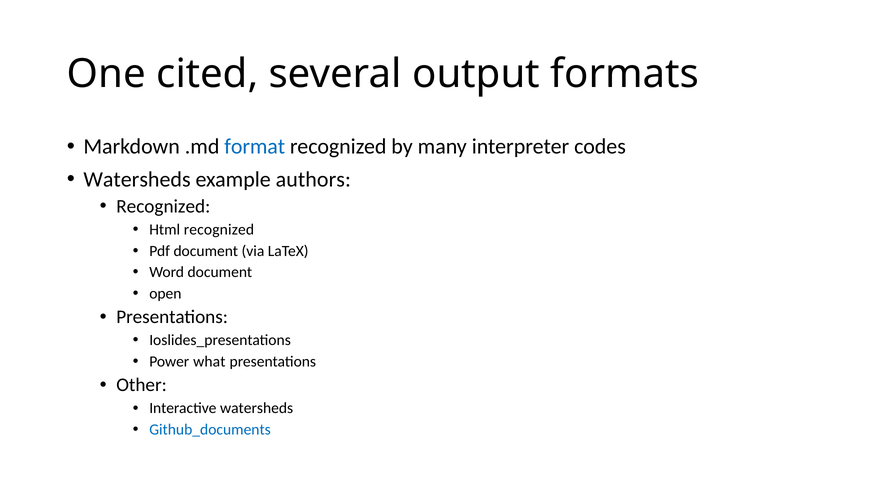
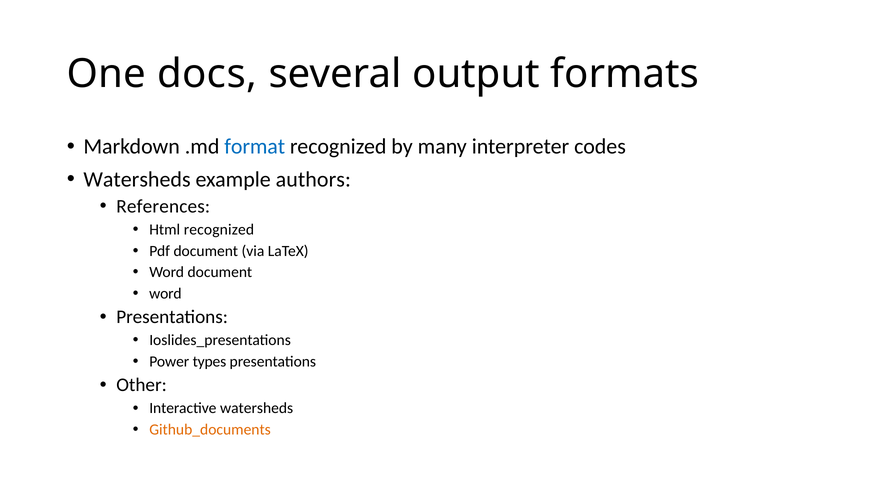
cited: cited -> docs
Recognized at (163, 206): Recognized -> References
open at (165, 294): open -> word
what: what -> types
Github_documents colour: blue -> orange
